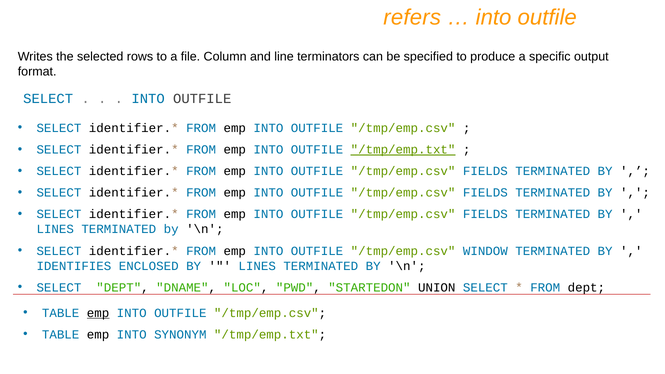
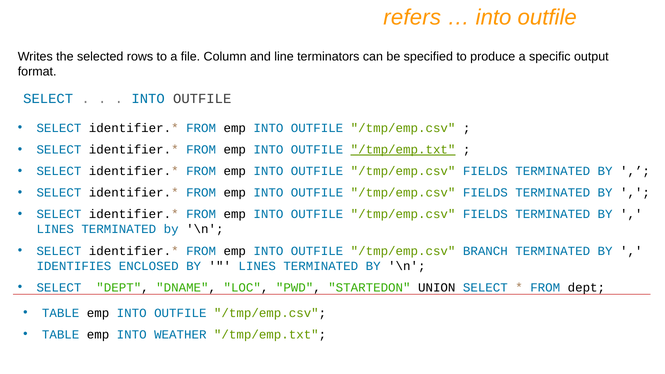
WINDOW: WINDOW -> BRANCH
emp at (98, 313) underline: present -> none
SYNONYM: SYNONYM -> WEATHER
